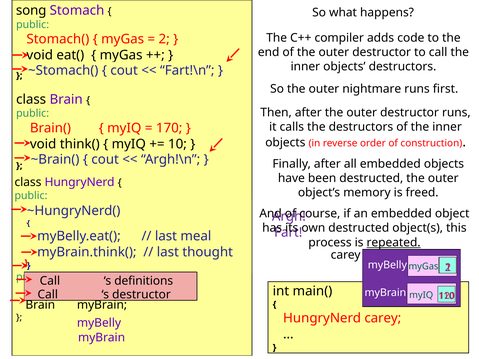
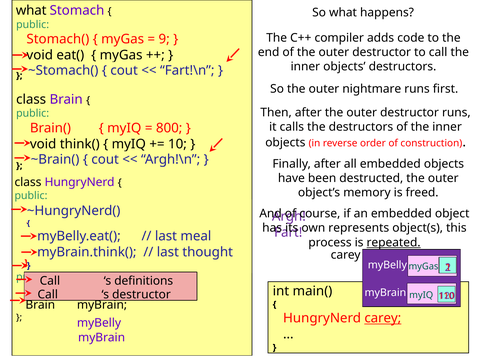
song at (31, 10): song -> what
2 at (164, 39): 2 -> 9
170: 170 -> 800
own destructed: destructed -> represents
carey at (383, 318) underline: none -> present
